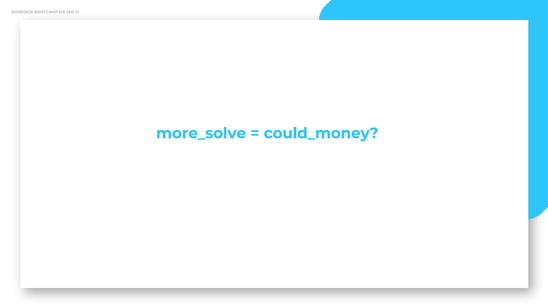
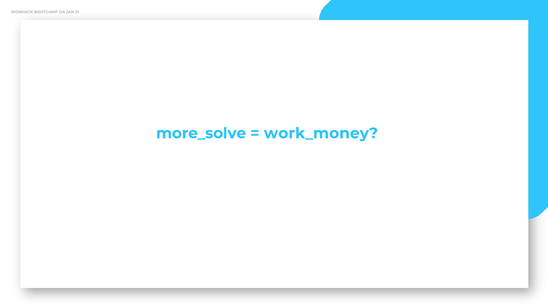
could_money: could_money -> work_money
